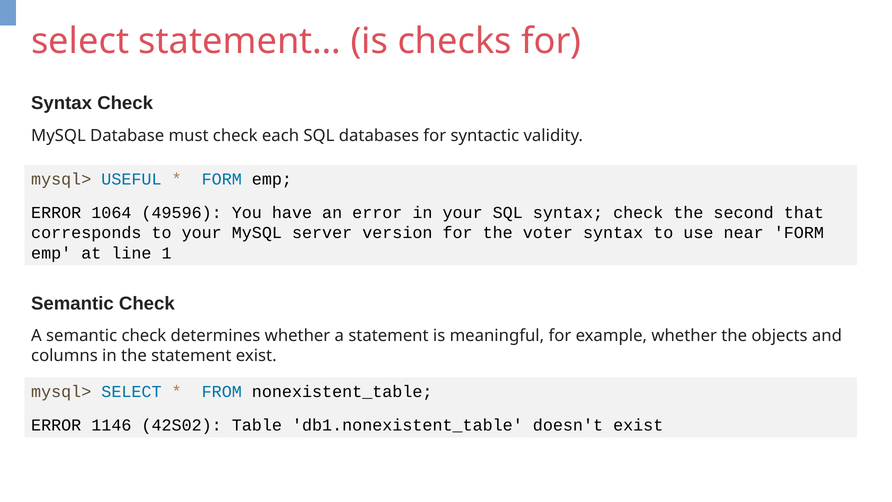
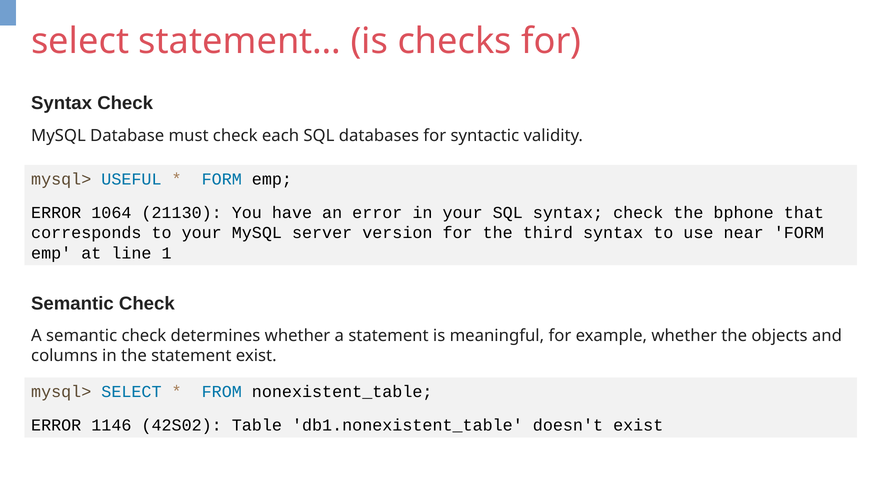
49596: 49596 -> 21130
second: second -> bphone
voter: voter -> third
